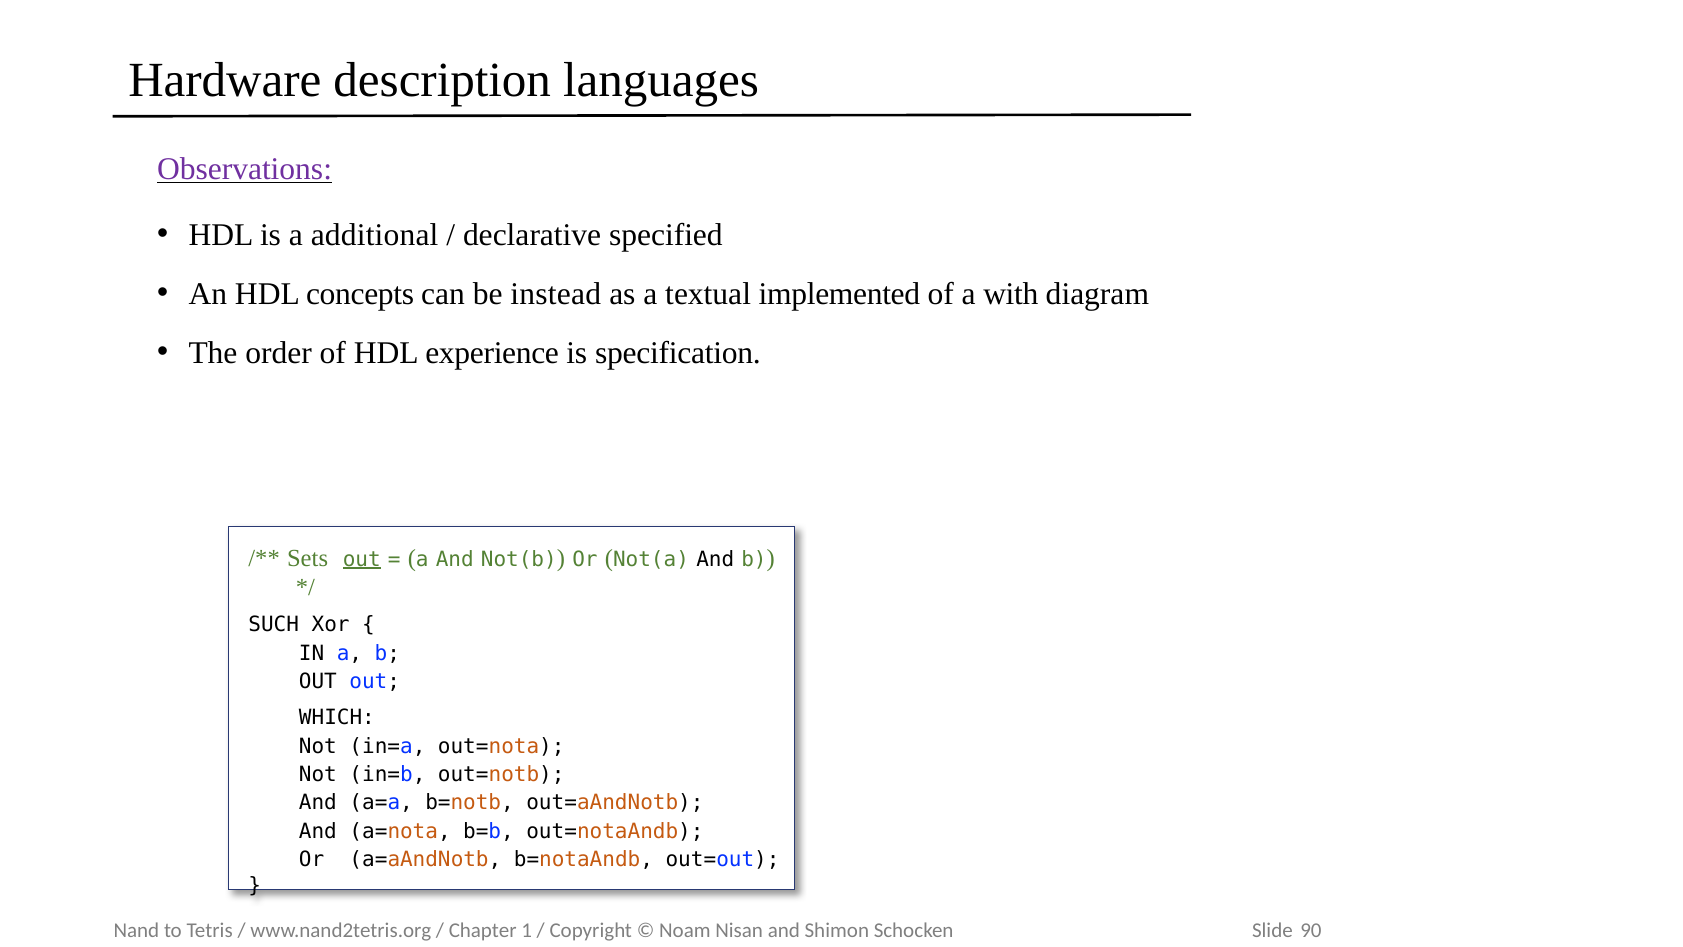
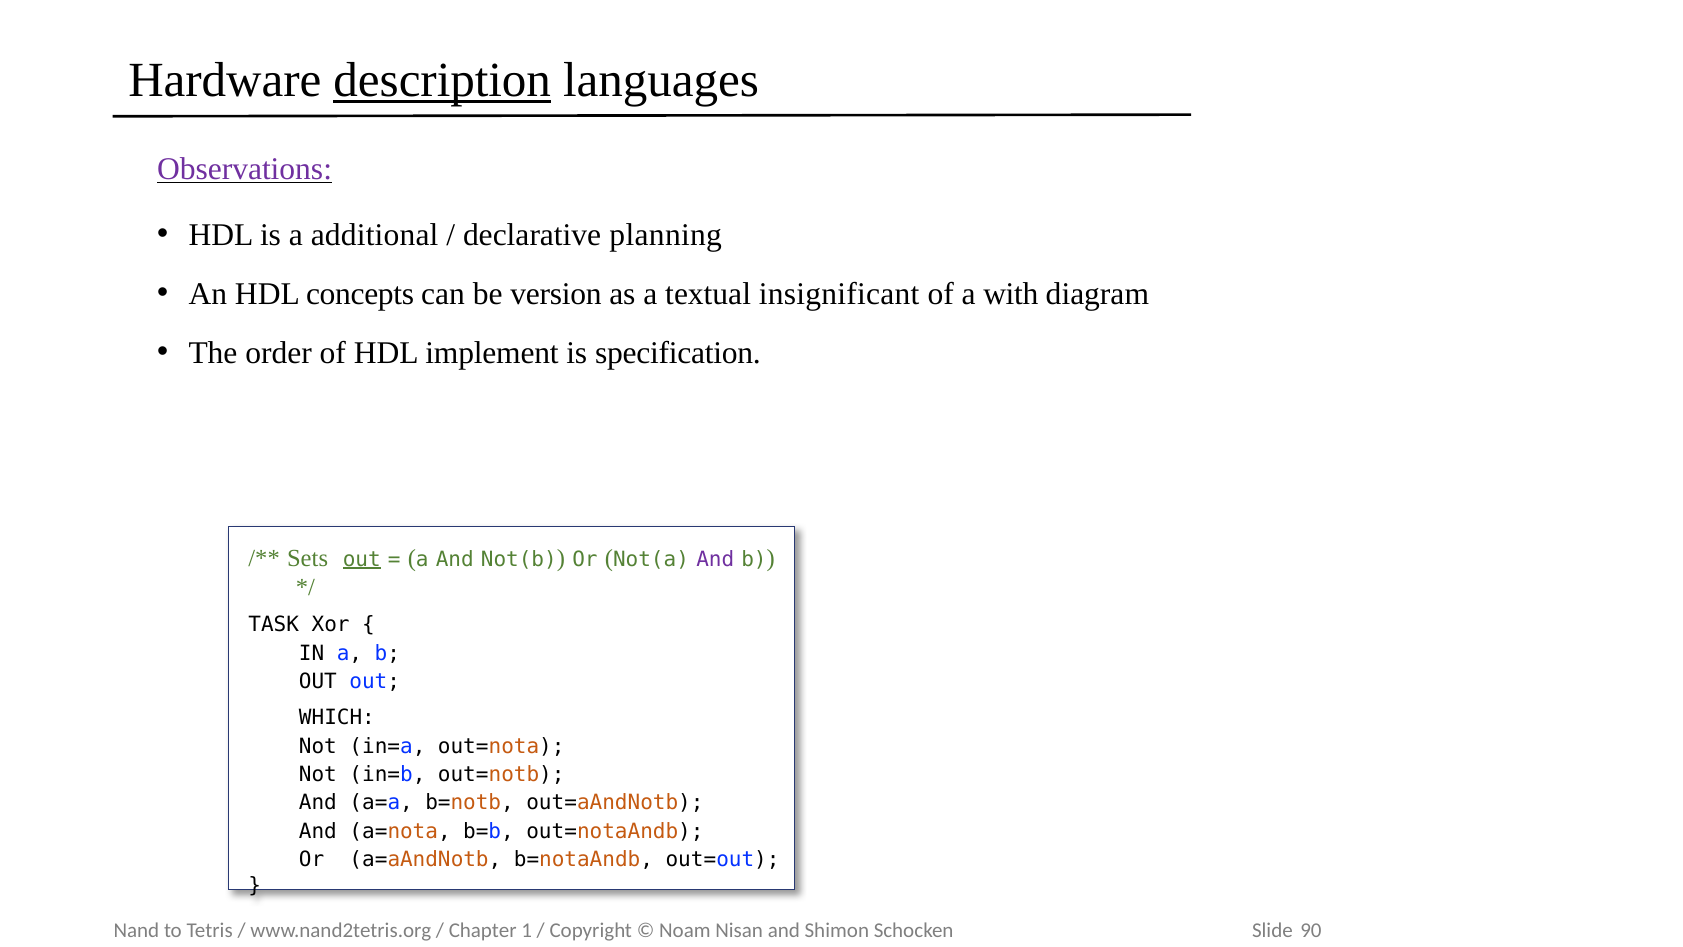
description underline: none -> present
specified: specified -> planning
instead: instead -> version
implemented: implemented -> insignificant
experience: experience -> implement
And at (715, 559) colour: black -> purple
SUCH: SUCH -> TASK
